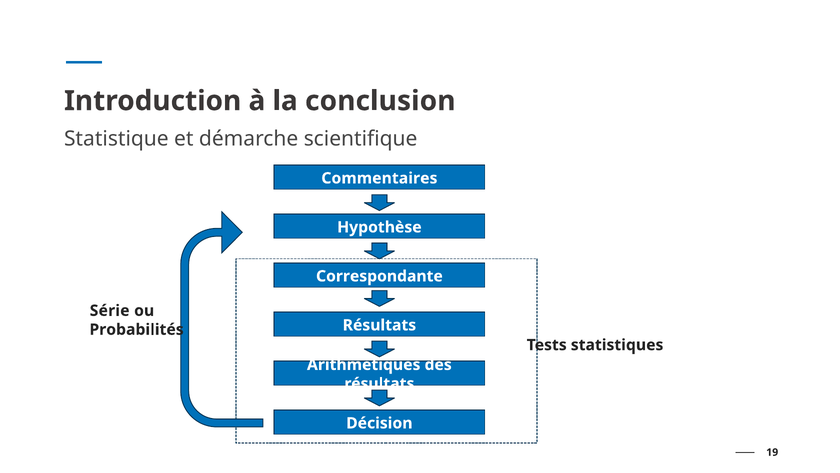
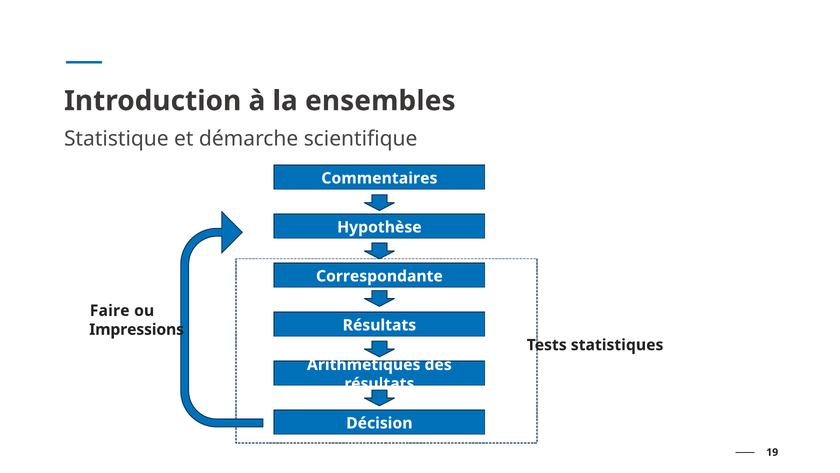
conclusion: conclusion -> ensembles
Série: Série -> Faire
Probabilités: Probabilités -> Impressions
